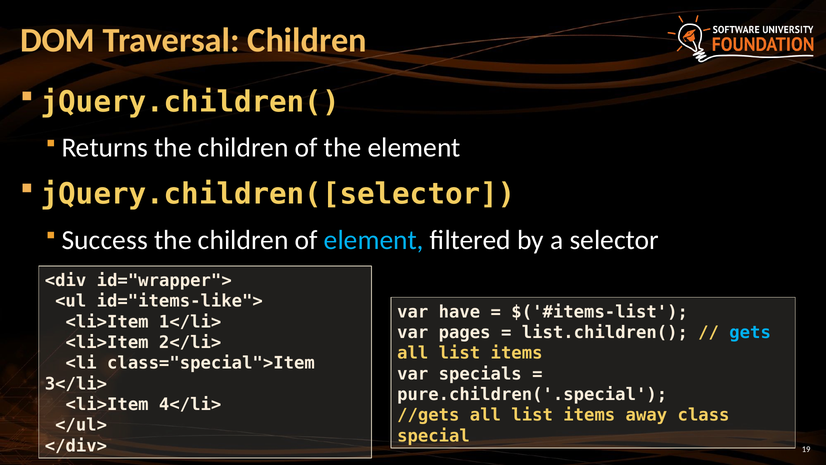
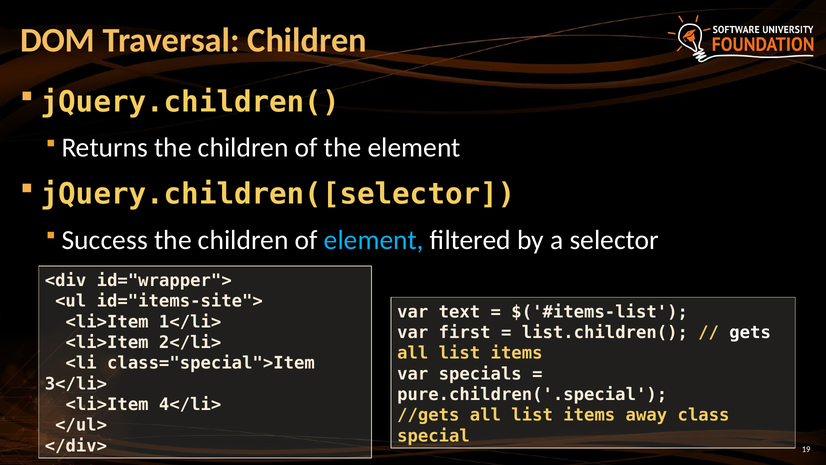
id="items-like">: id="items-like"> -> id="items-site">
have: have -> text
pages: pages -> first
gets colour: light blue -> white
